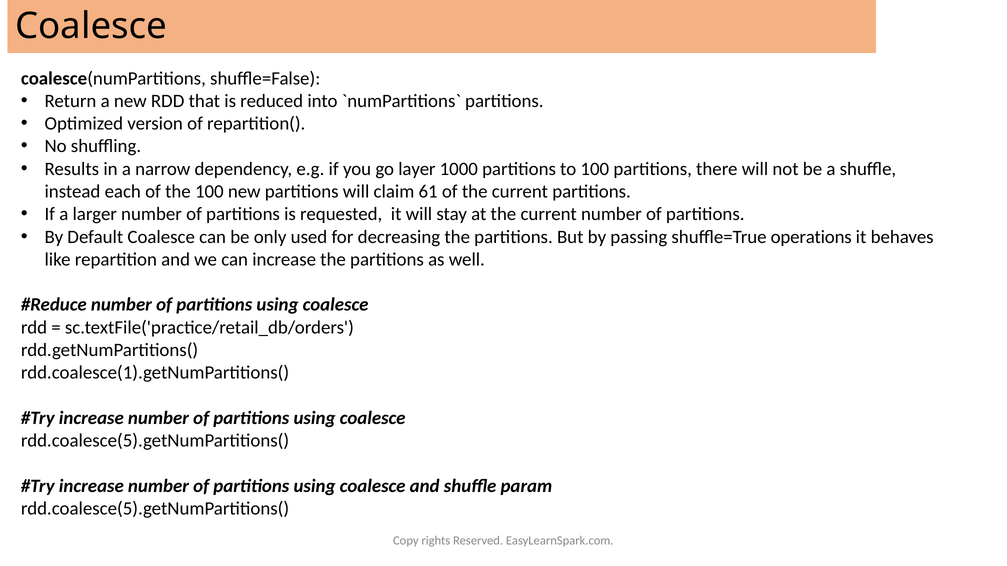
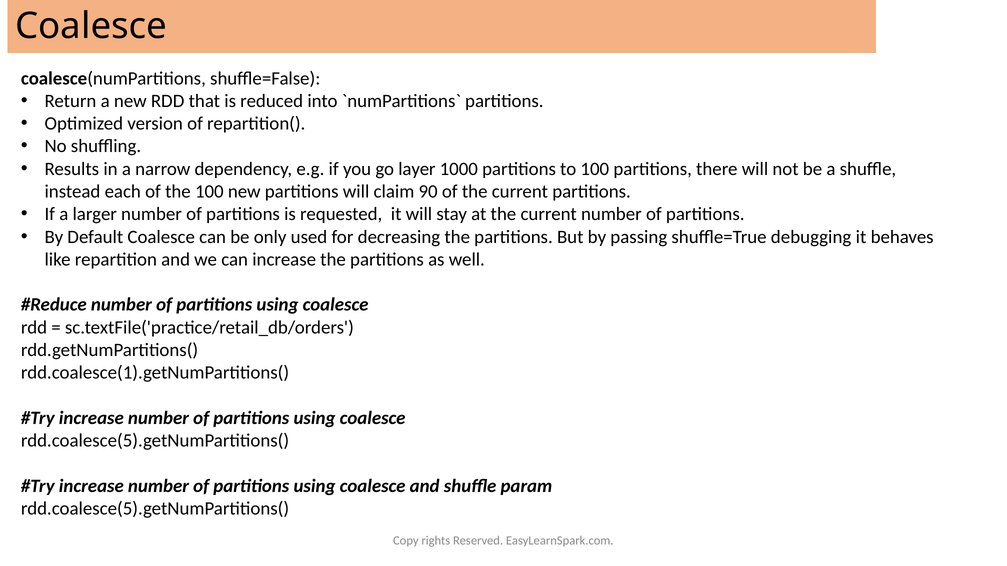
61: 61 -> 90
operations: operations -> debugging
